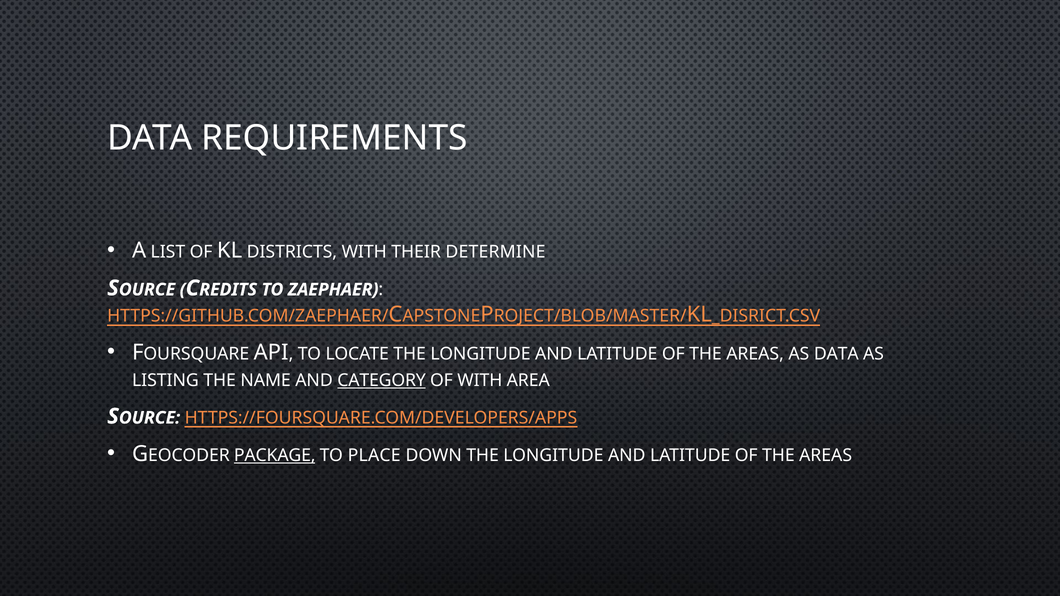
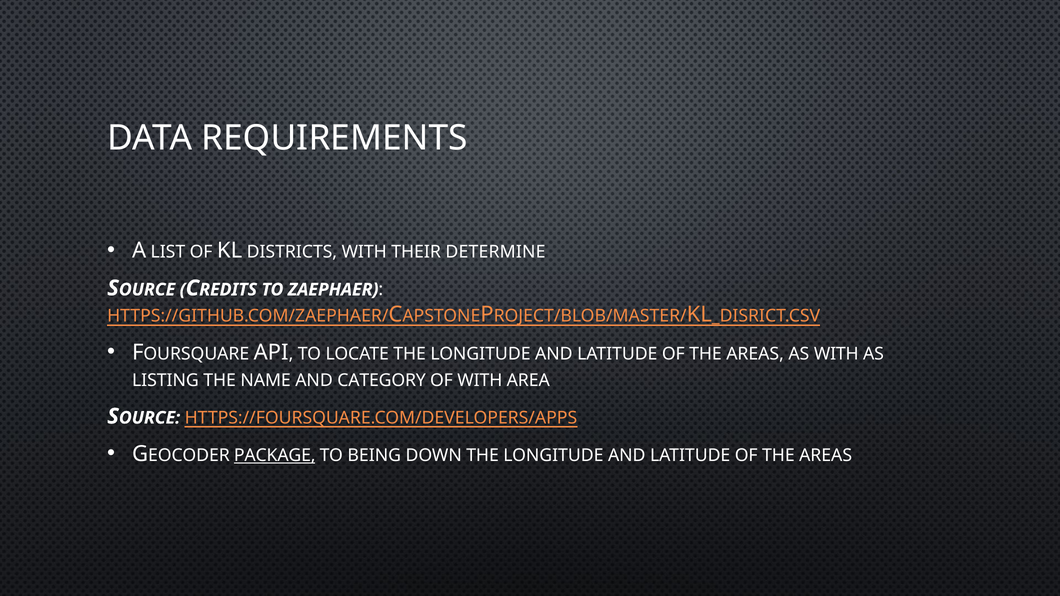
AS DATA: DATA -> WITH
CATEGORY underline: present -> none
PLACE: PLACE -> BEING
